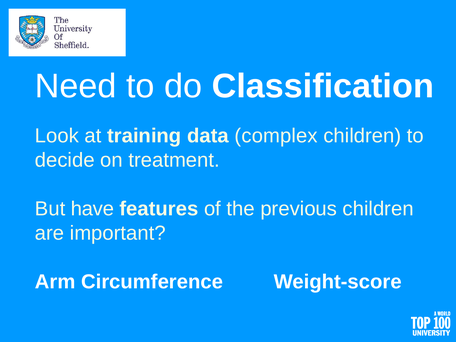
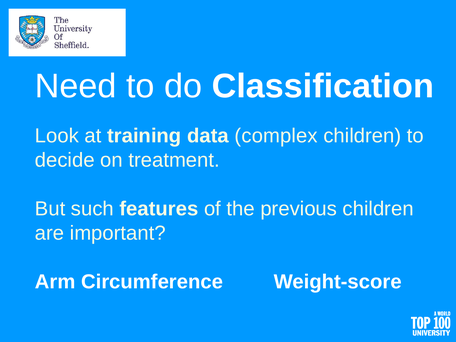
have: have -> such
